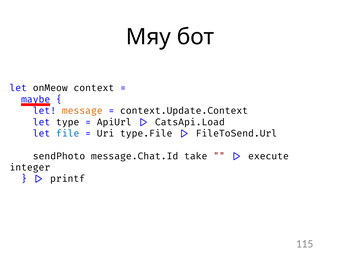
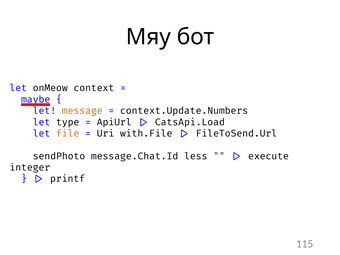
context.Update.Context: context.Update.Context -> context.Update.Numbers
file colour: blue -> orange
type.File: type.File -> with.File
take: take -> less
